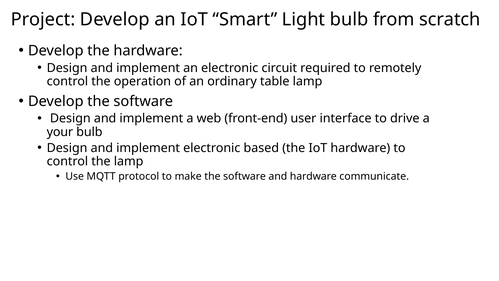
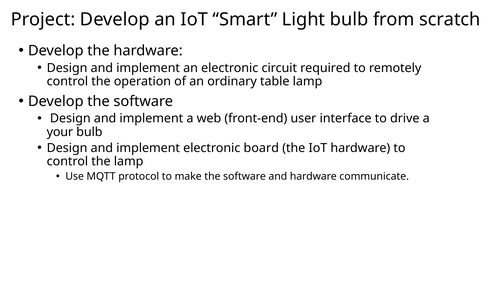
based: based -> board
